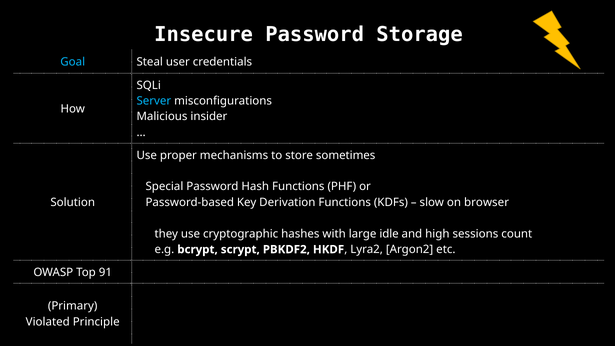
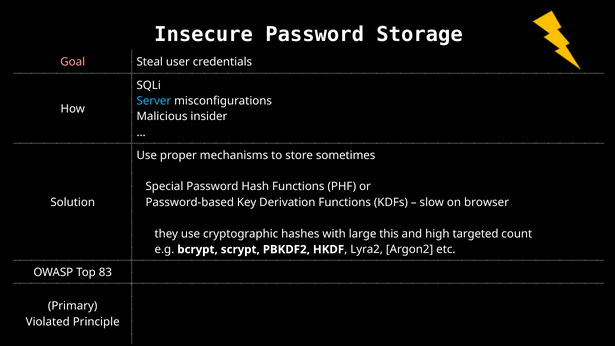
Goal colour: light blue -> pink
idle: idle -> this
sessions: sessions -> targeted
91: 91 -> 83
